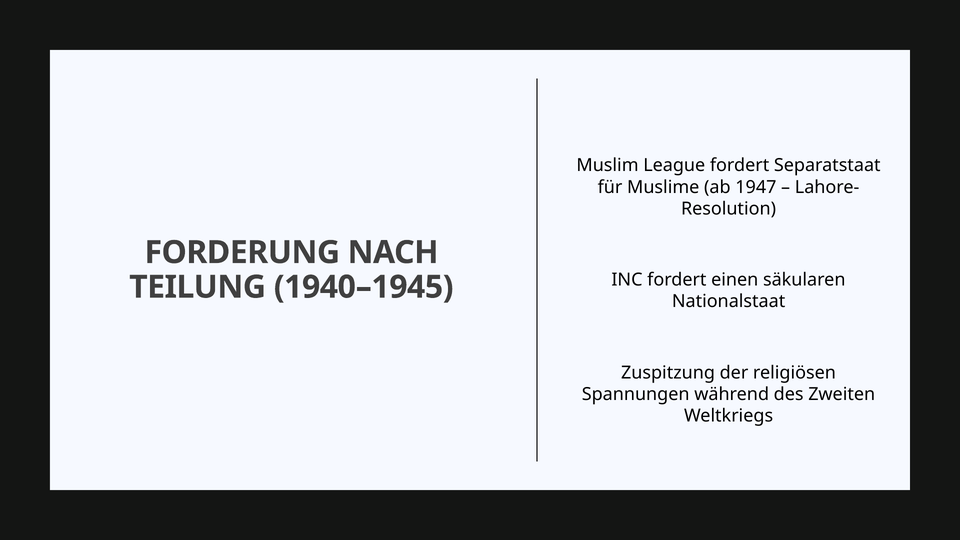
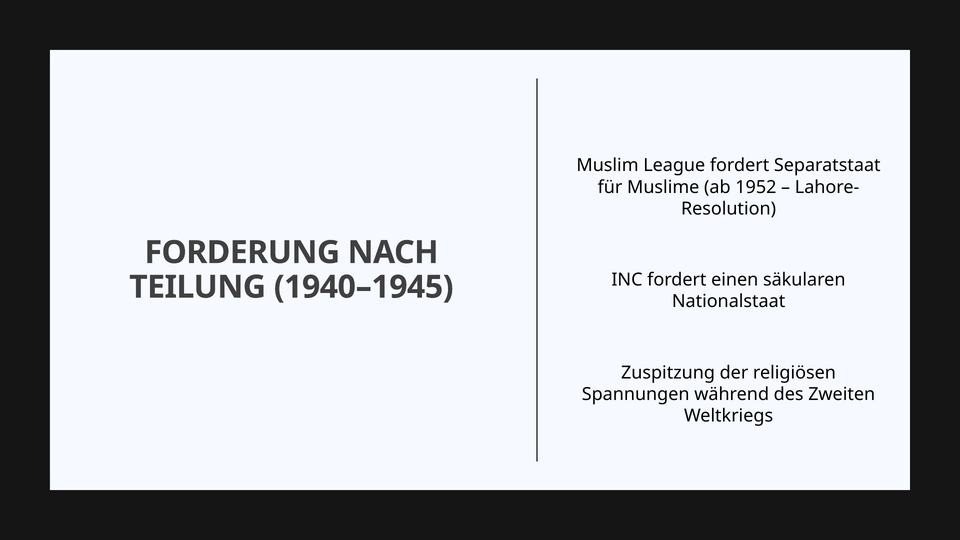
1947: 1947 -> 1952
